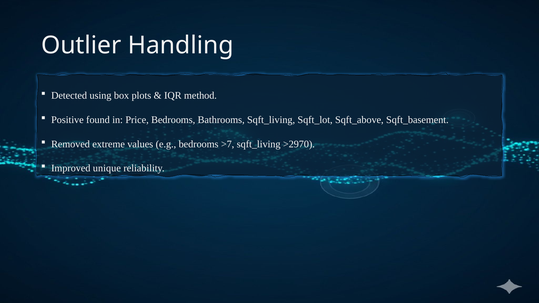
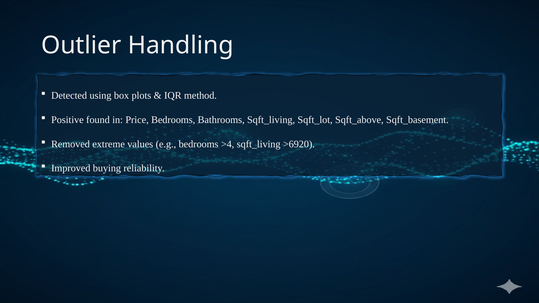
>7: >7 -> >4
>2970: >2970 -> >6920
unique: unique -> buying
